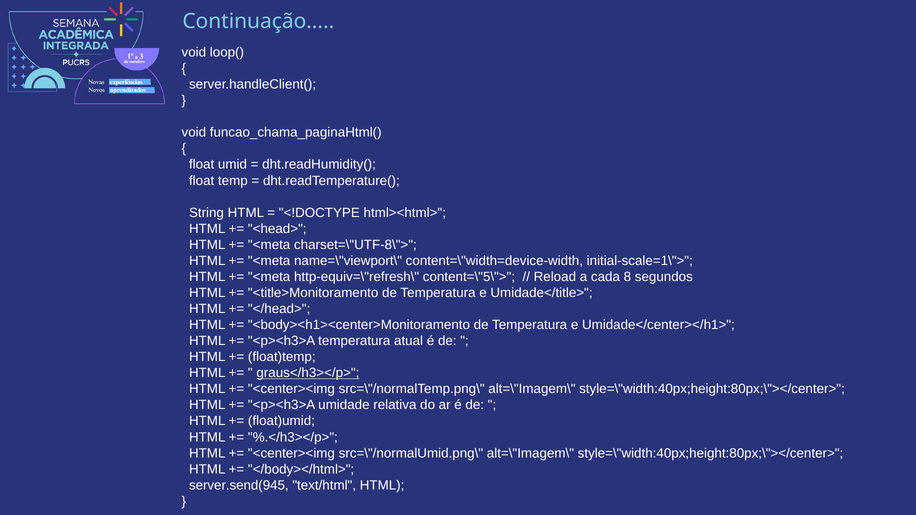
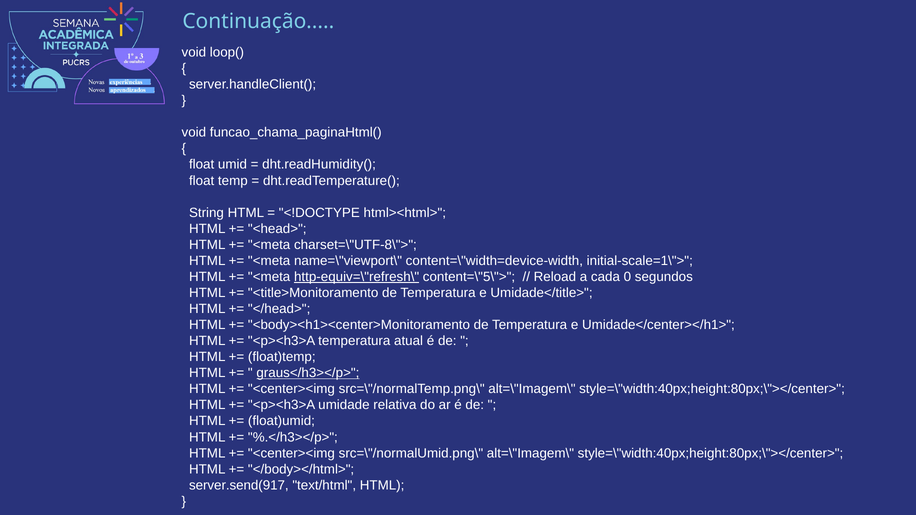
http-equiv=\"refresh\ underline: none -> present
8: 8 -> 0
server.send(945: server.send(945 -> server.send(917
